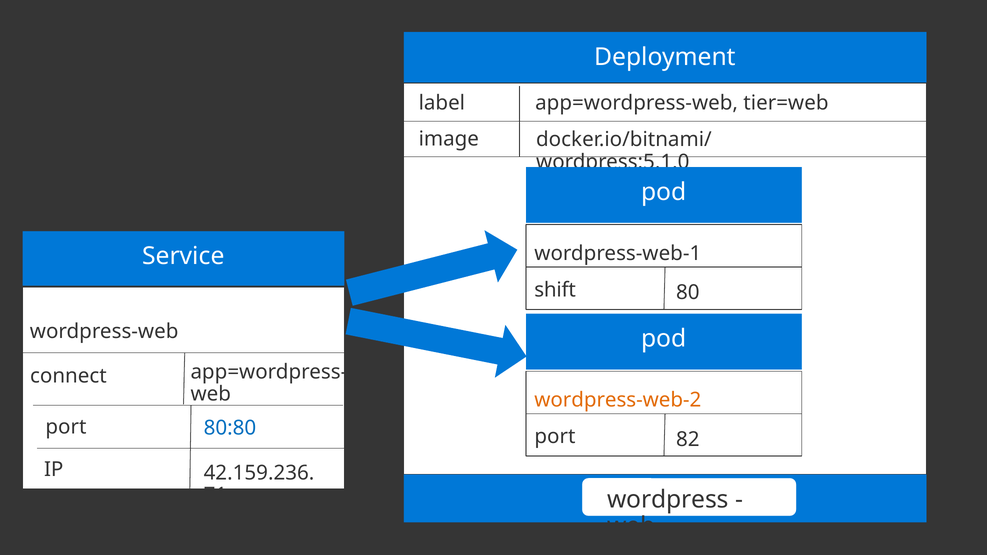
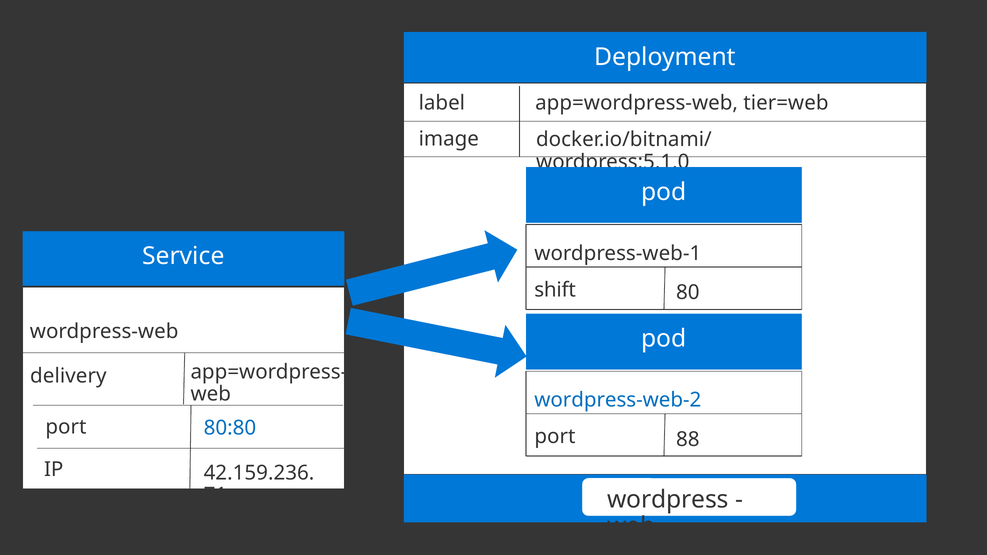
connect: connect -> delivery
wordpress-web-2 colour: orange -> blue
82: 82 -> 88
